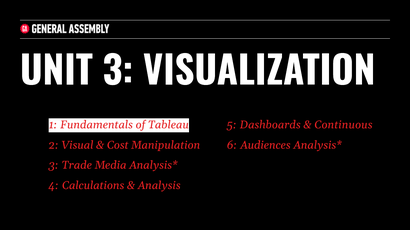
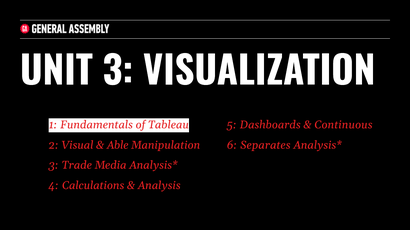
Cost: Cost -> Able
Audiences: Audiences -> Separates
